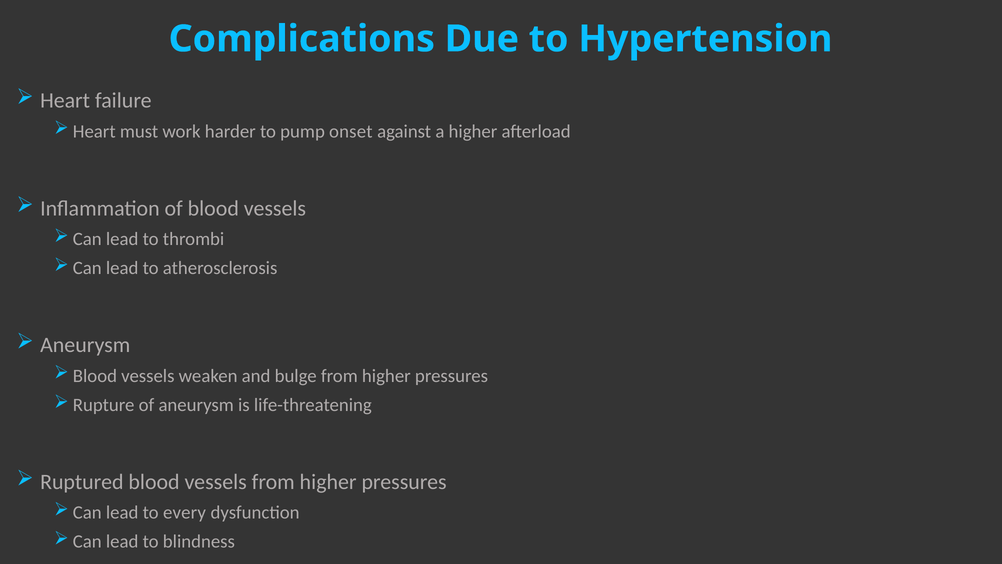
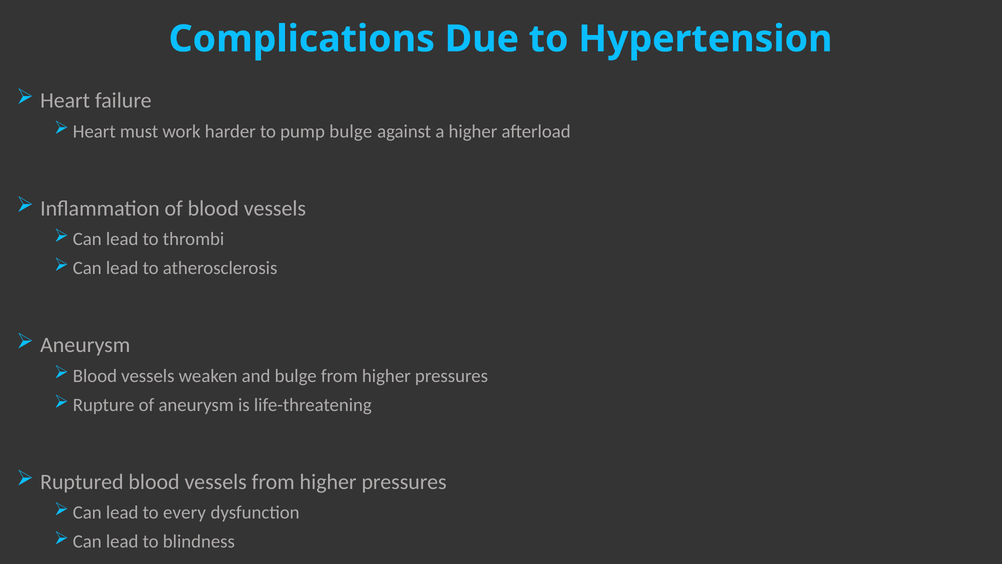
pump onset: onset -> bulge
